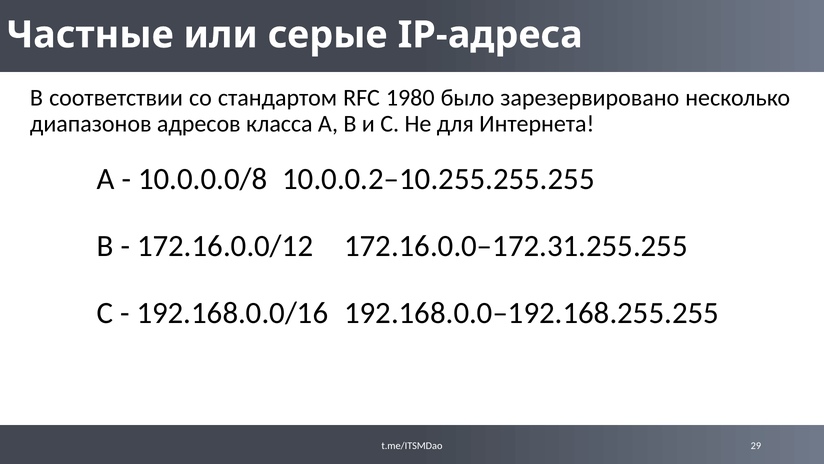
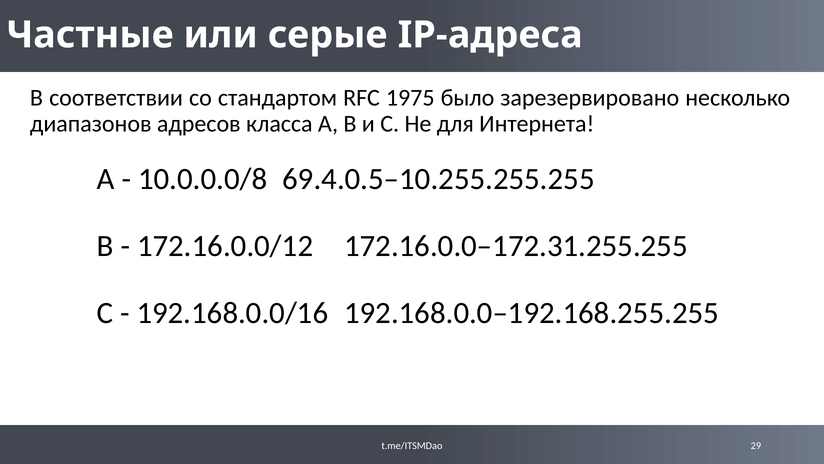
1980: 1980 -> 1975
10.0.0.2–10.255.255.255: 10.0.0.2–10.255.255.255 -> 69.4.0.5–10.255.255.255
